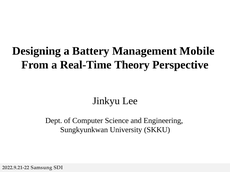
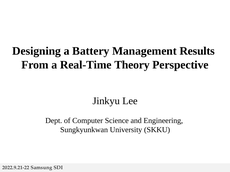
Mobile: Mobile -> Results
